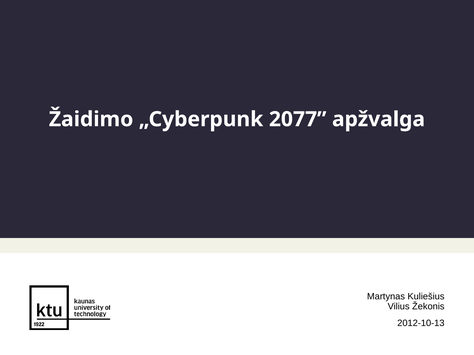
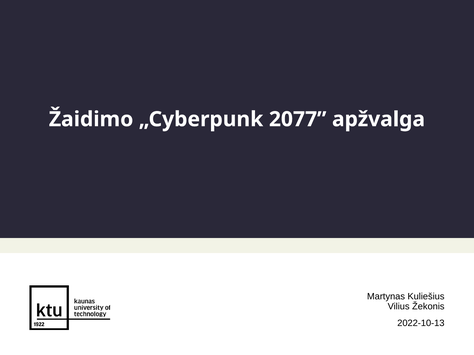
2012-10-13: 2012-10-13 -> 2022-10-13
